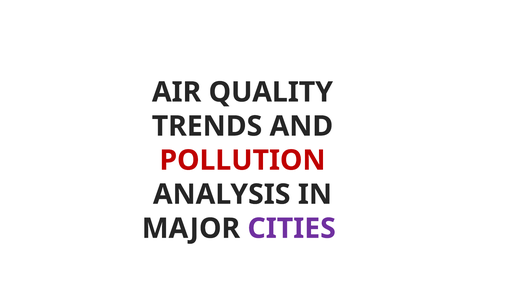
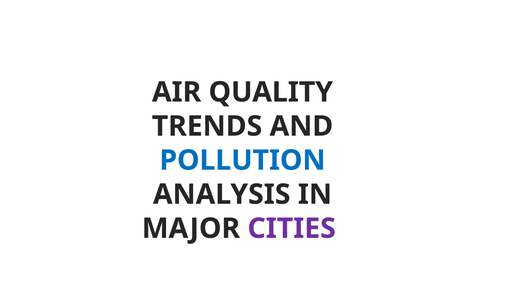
POLLUTION colour: red -> blue
